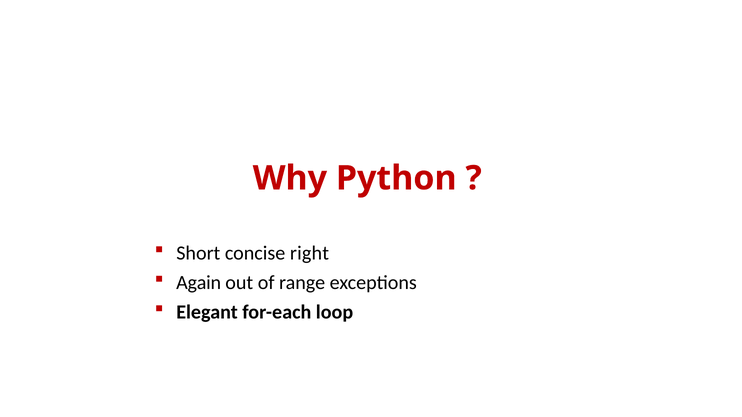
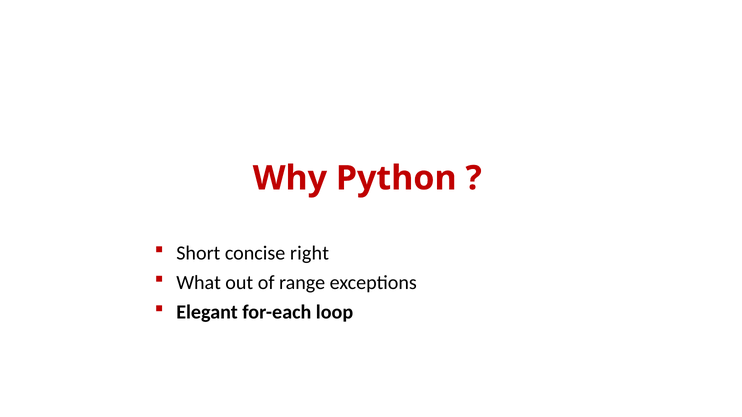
Again: Again -> What
